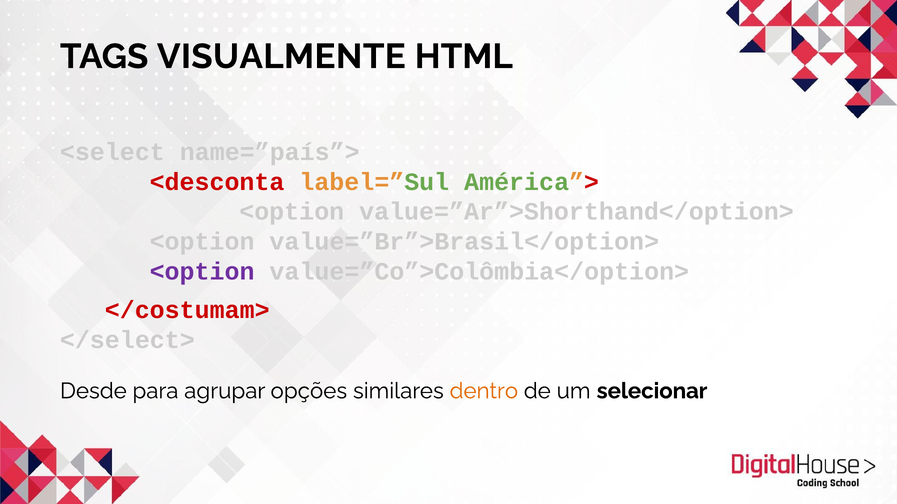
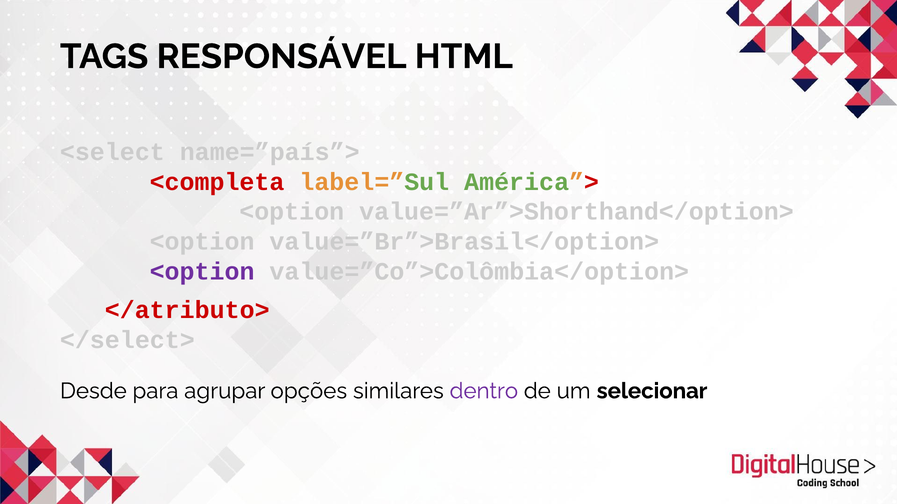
VISUALMENTE: VISUALMENTE -> RESPONSÁVEL
<desconta: <desconta -> <completa
</costumam>: </costumam> -> </atributo>
dentro colour: orange -> purple
